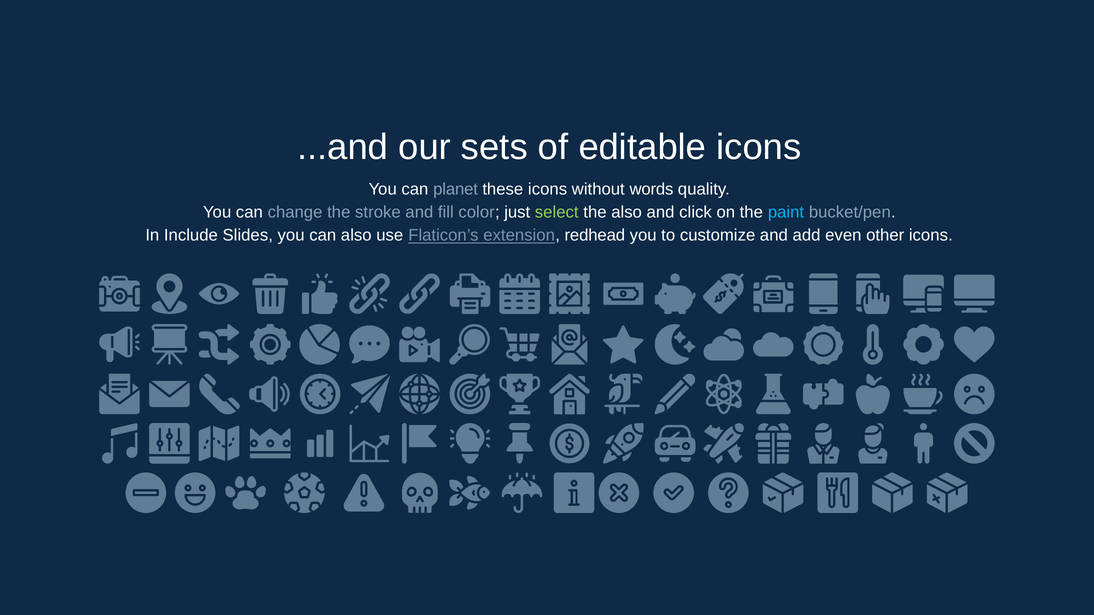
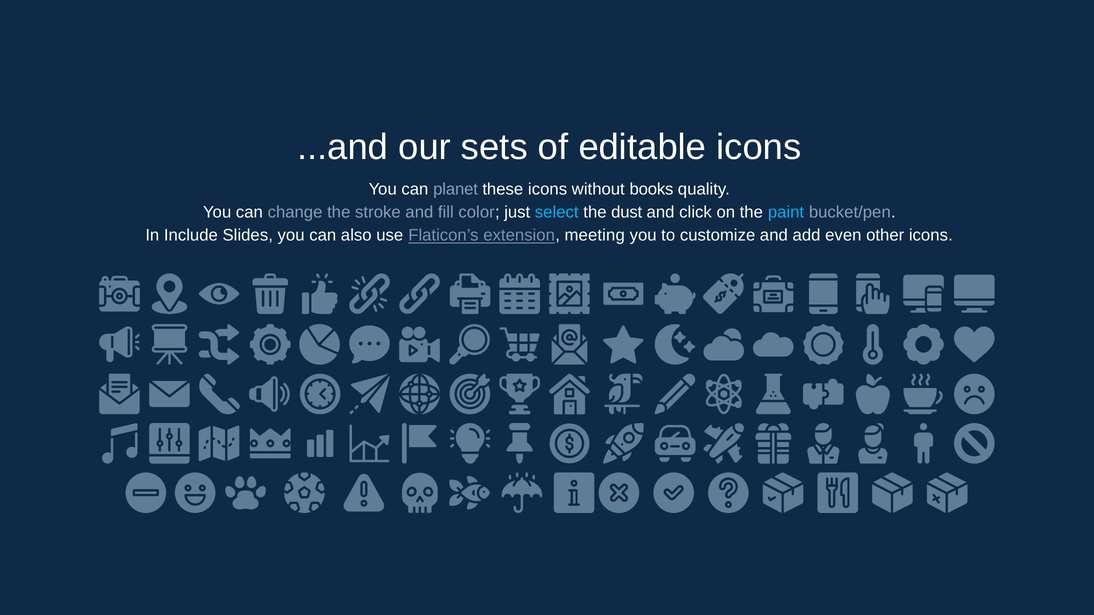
words: words -> books
select colour: light green -> light blue
the also: also -> dust
redhead: redhead -> meeting
